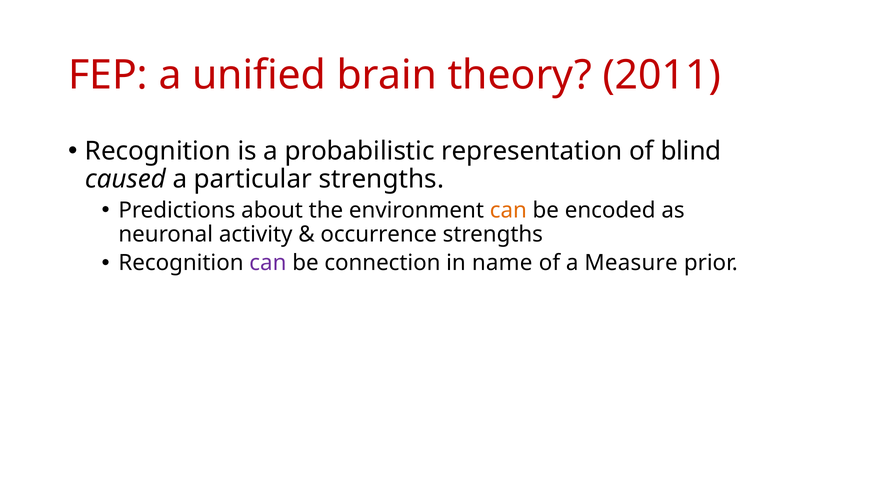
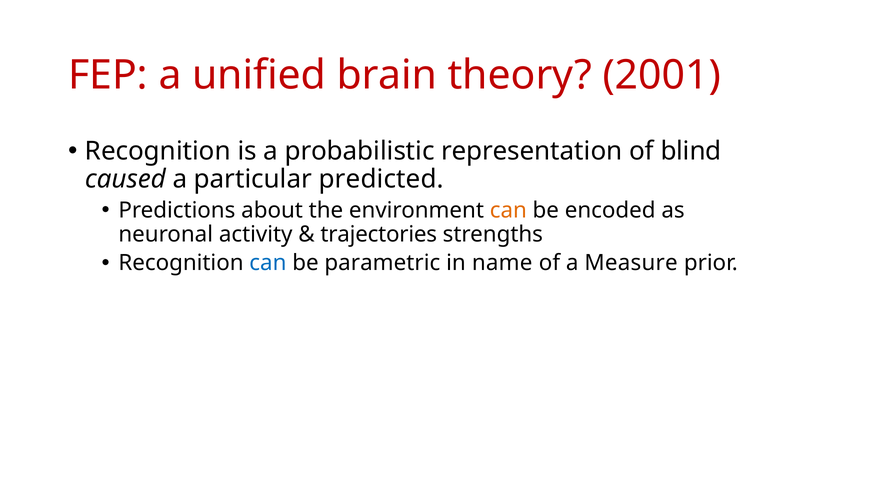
2011: 2011 -> 2001
particular strengths: strengths -> predicted
occurrence: occurrence -> trajectories
can at (268, 263) colour: purple -> blue
connection: connection -> parametric
